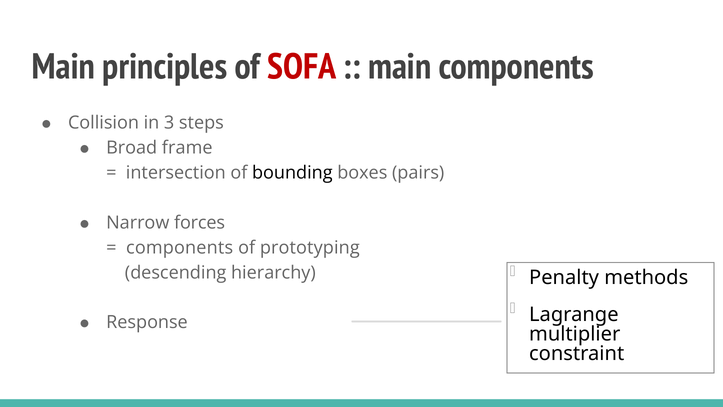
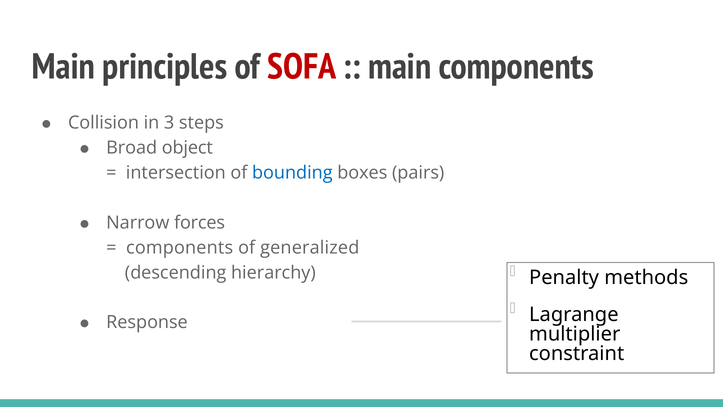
frame: frame -> object
bounding colour: black -> blue
prototyping: prototyping -> generalized
